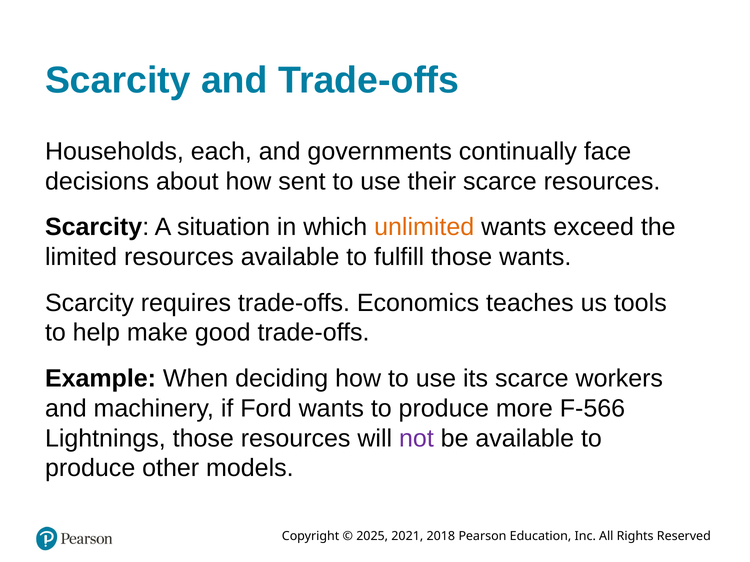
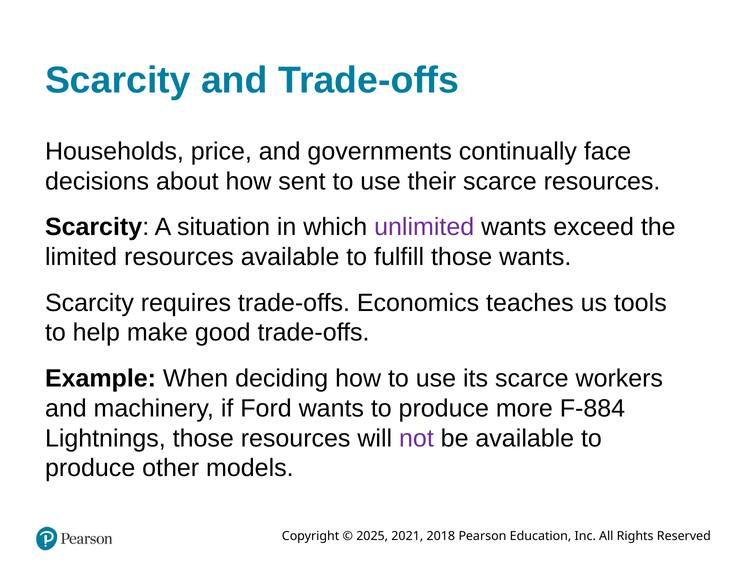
each: each -> price
unlimited colour: orange -> purple
F-566: F-566 -> F-884
